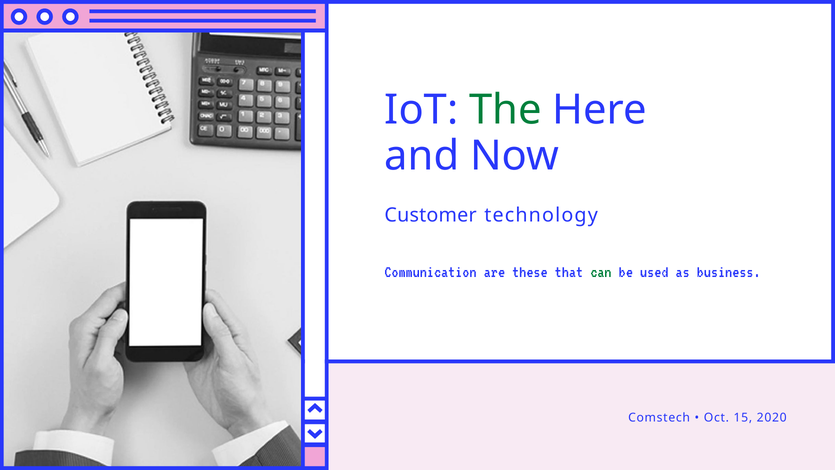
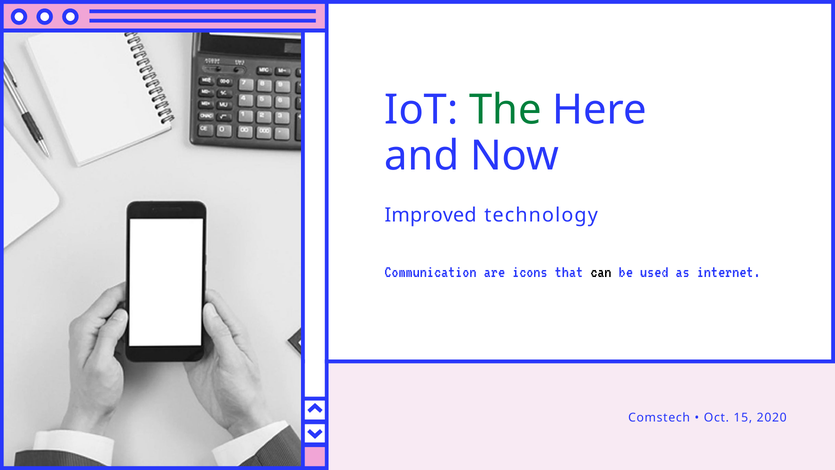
Customer: Customer -> Improved
these: these -> icons
can colour: green -> black
business: business -> internet
